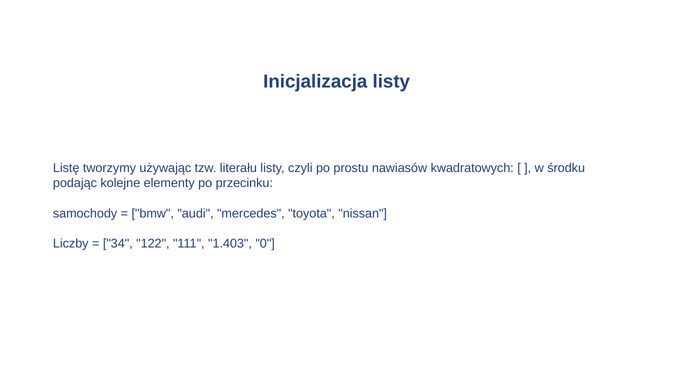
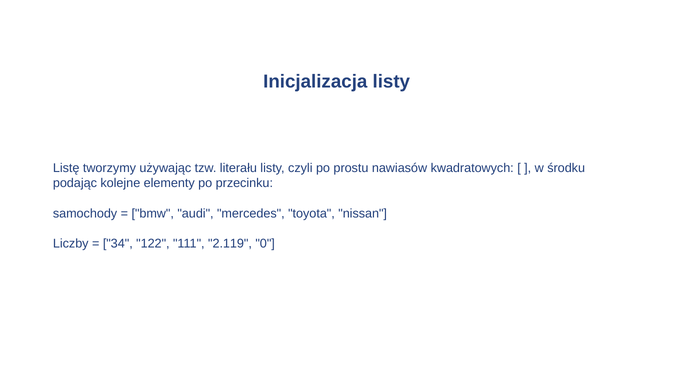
1.403: 1.403 -> 2.119
